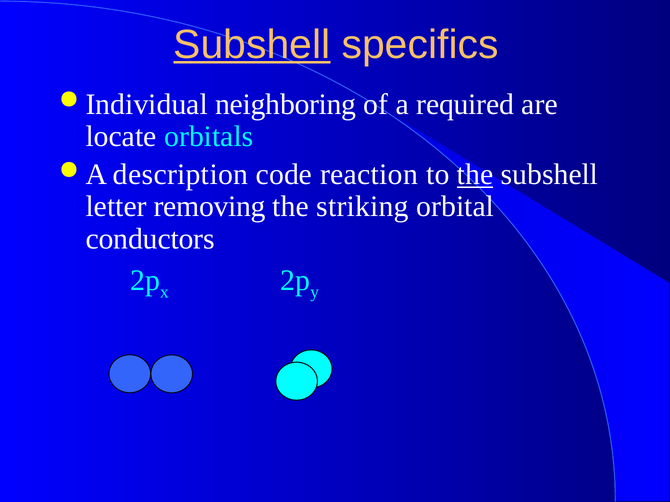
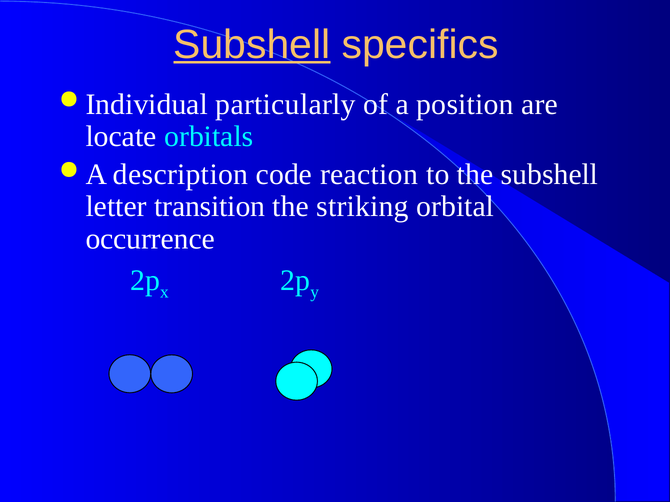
neighboring: neighboring -> particularly
required: required -> position
the at (475, 175) underline: present -> none
removing: removing -> transition
conductors: conductors -> occurrence
